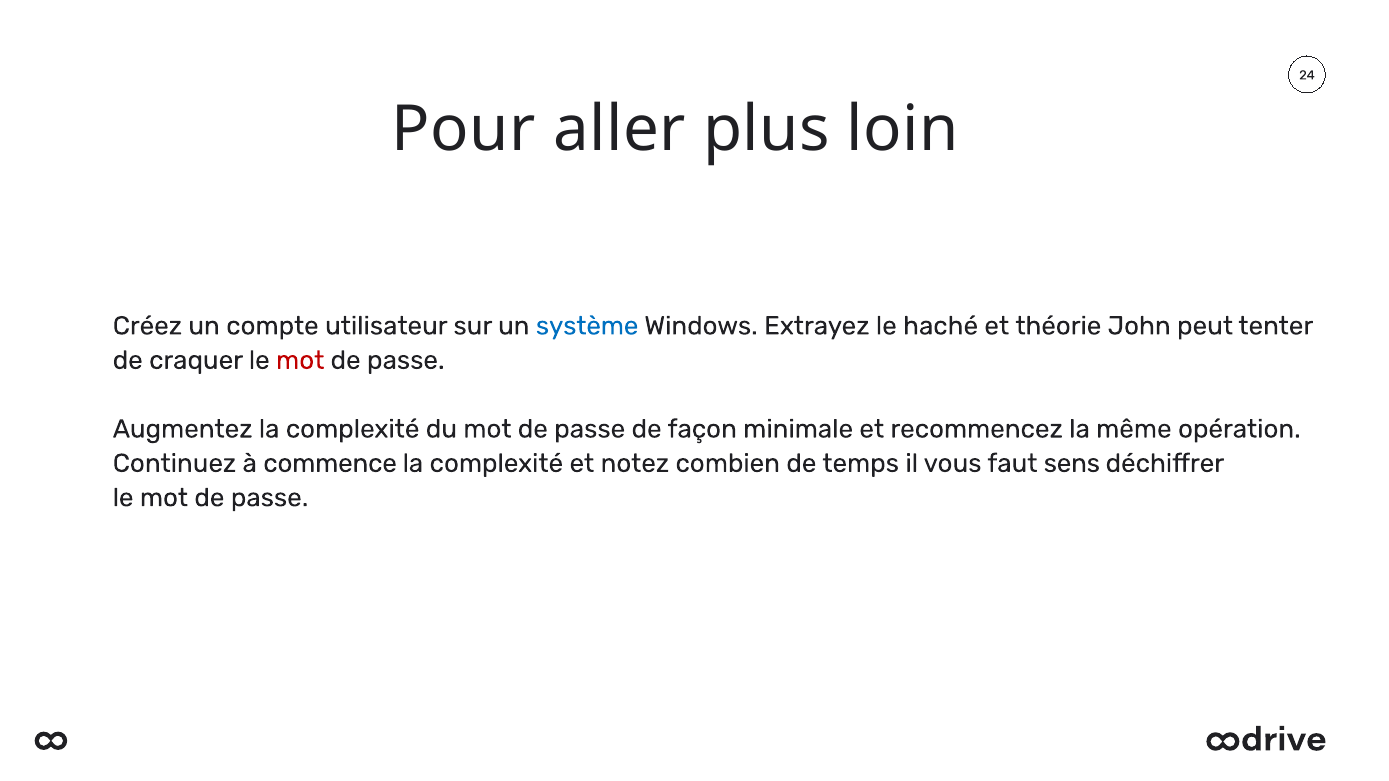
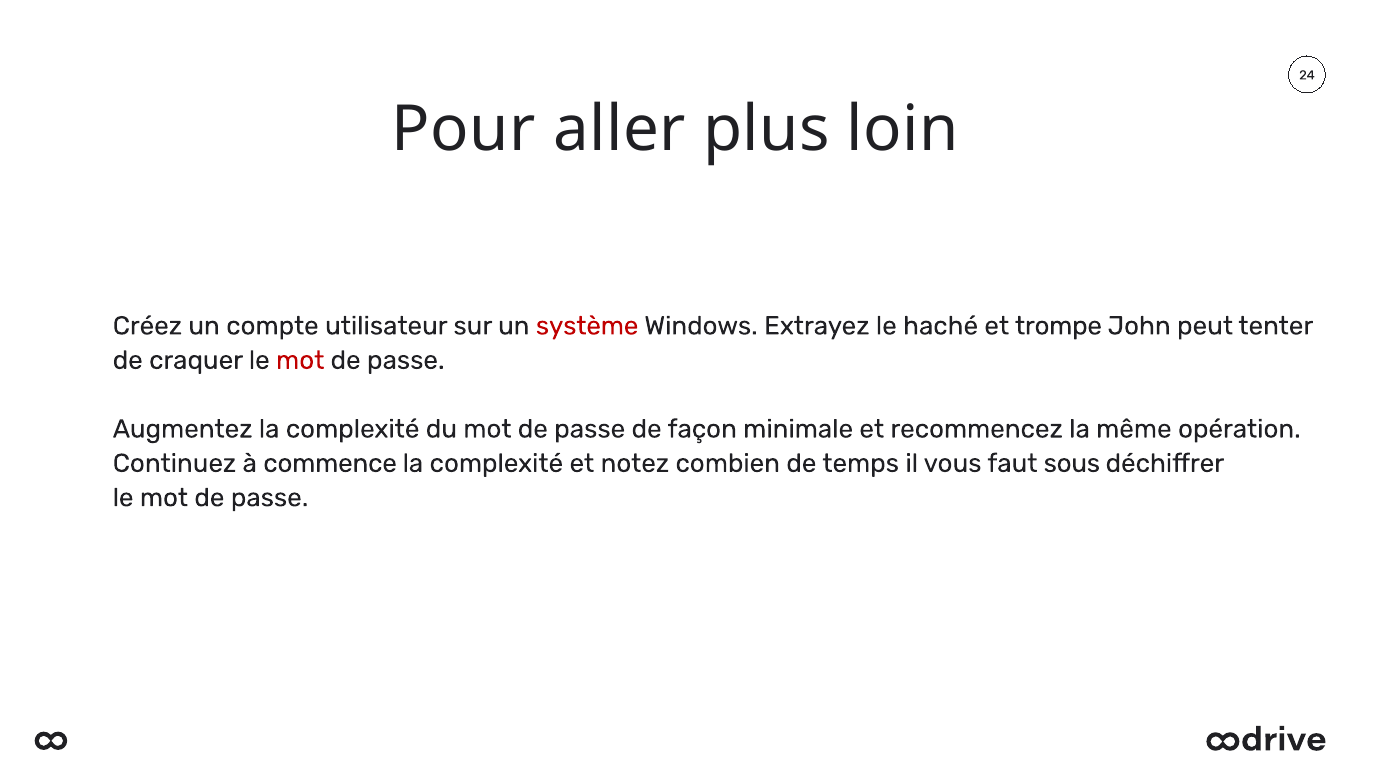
système colour: blue -> red
théorie: théorie -> trompe
sens: sens -> sous
